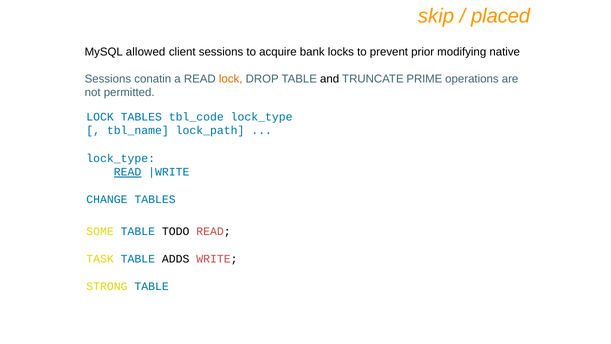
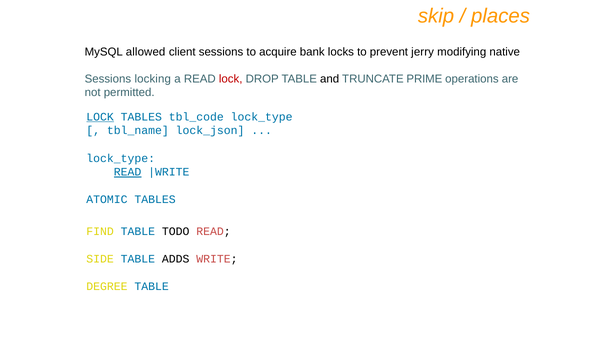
placed: placed -> places
prior: prior -> jerry
conatin: conatin -> locking
lock at (231, 79) colour: orange -> red
LOCK at (100, 117) underline: none -> present
lock_path: lock_path -> lock_json
CHANGE: CHANGE -> ATOMIC
SOME: SOME -> FIND
TASK: TASK -> SIDE
STRONG: STRONG -> DEGREE
